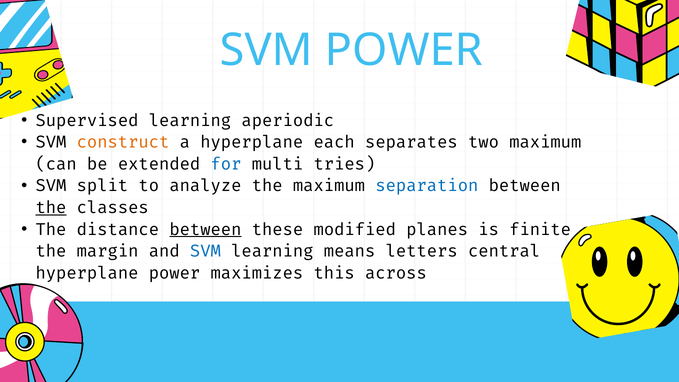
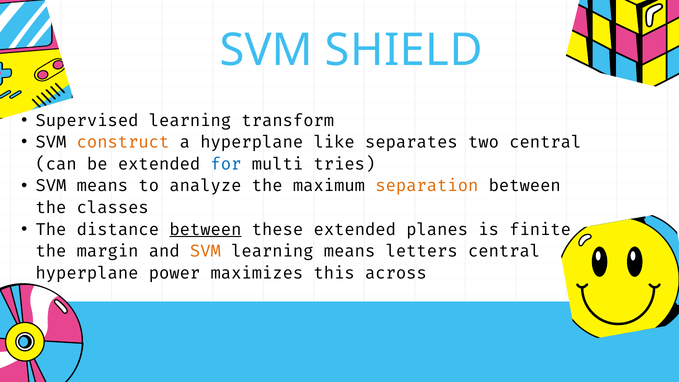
SVM POWER: POWER -> SHIELD
aperiodic: aperiodic -> transform
each: each -> like
two maximum: maximum -> central
SVM split: split -> means
separation colour: blue -> orange
the at (51, 208) underline: present -> none
these modified: modified -> extended
SVM at (205, 251) colour: blue -> orange
